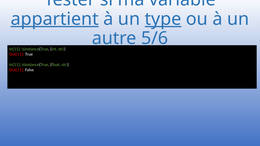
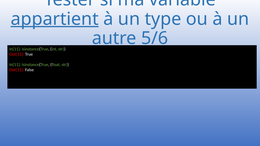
type underline: present -> none
